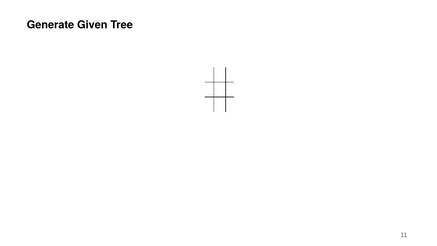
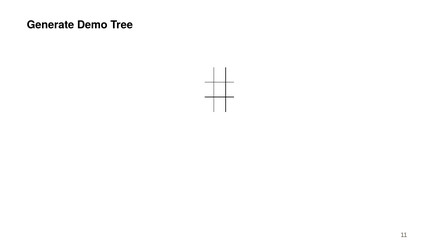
Given: Given -> Demo
